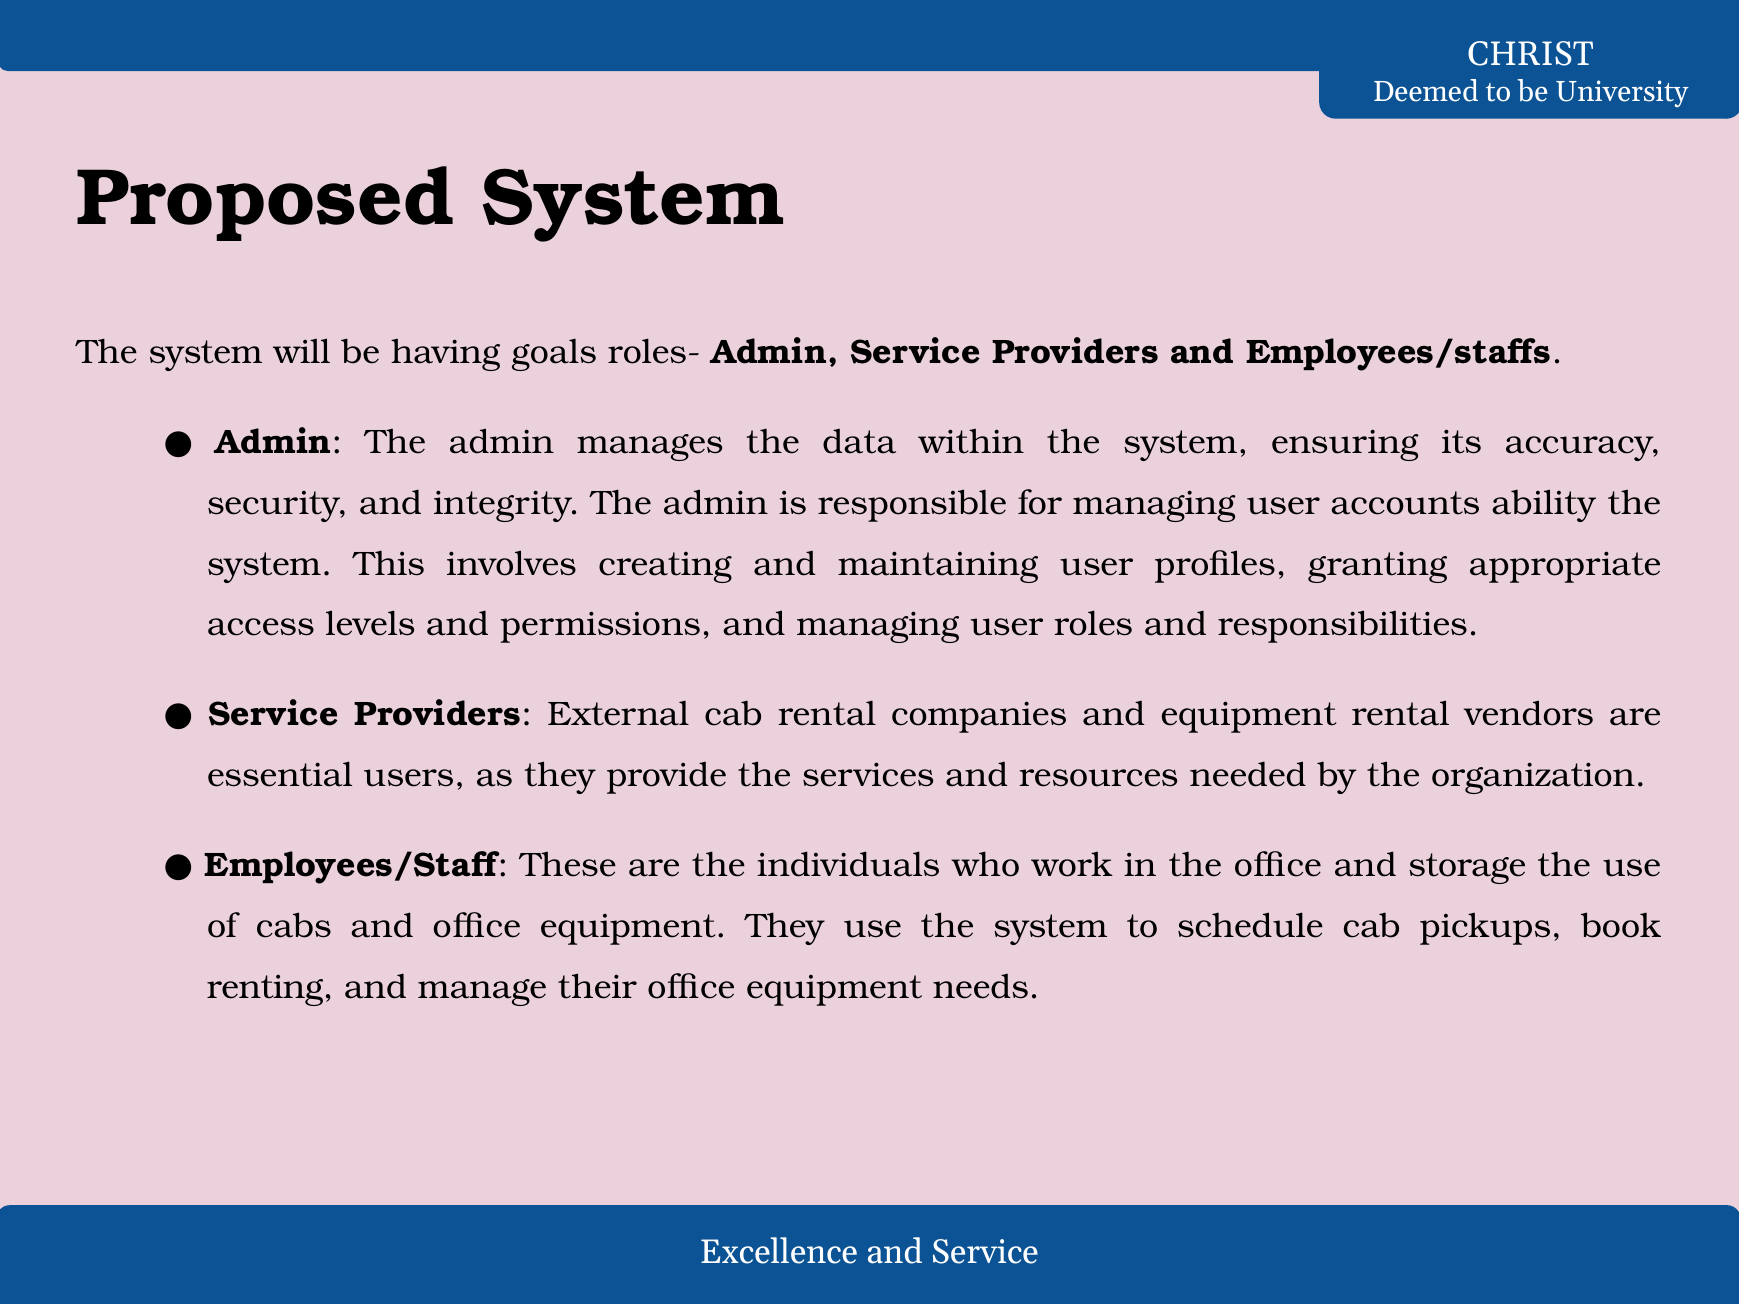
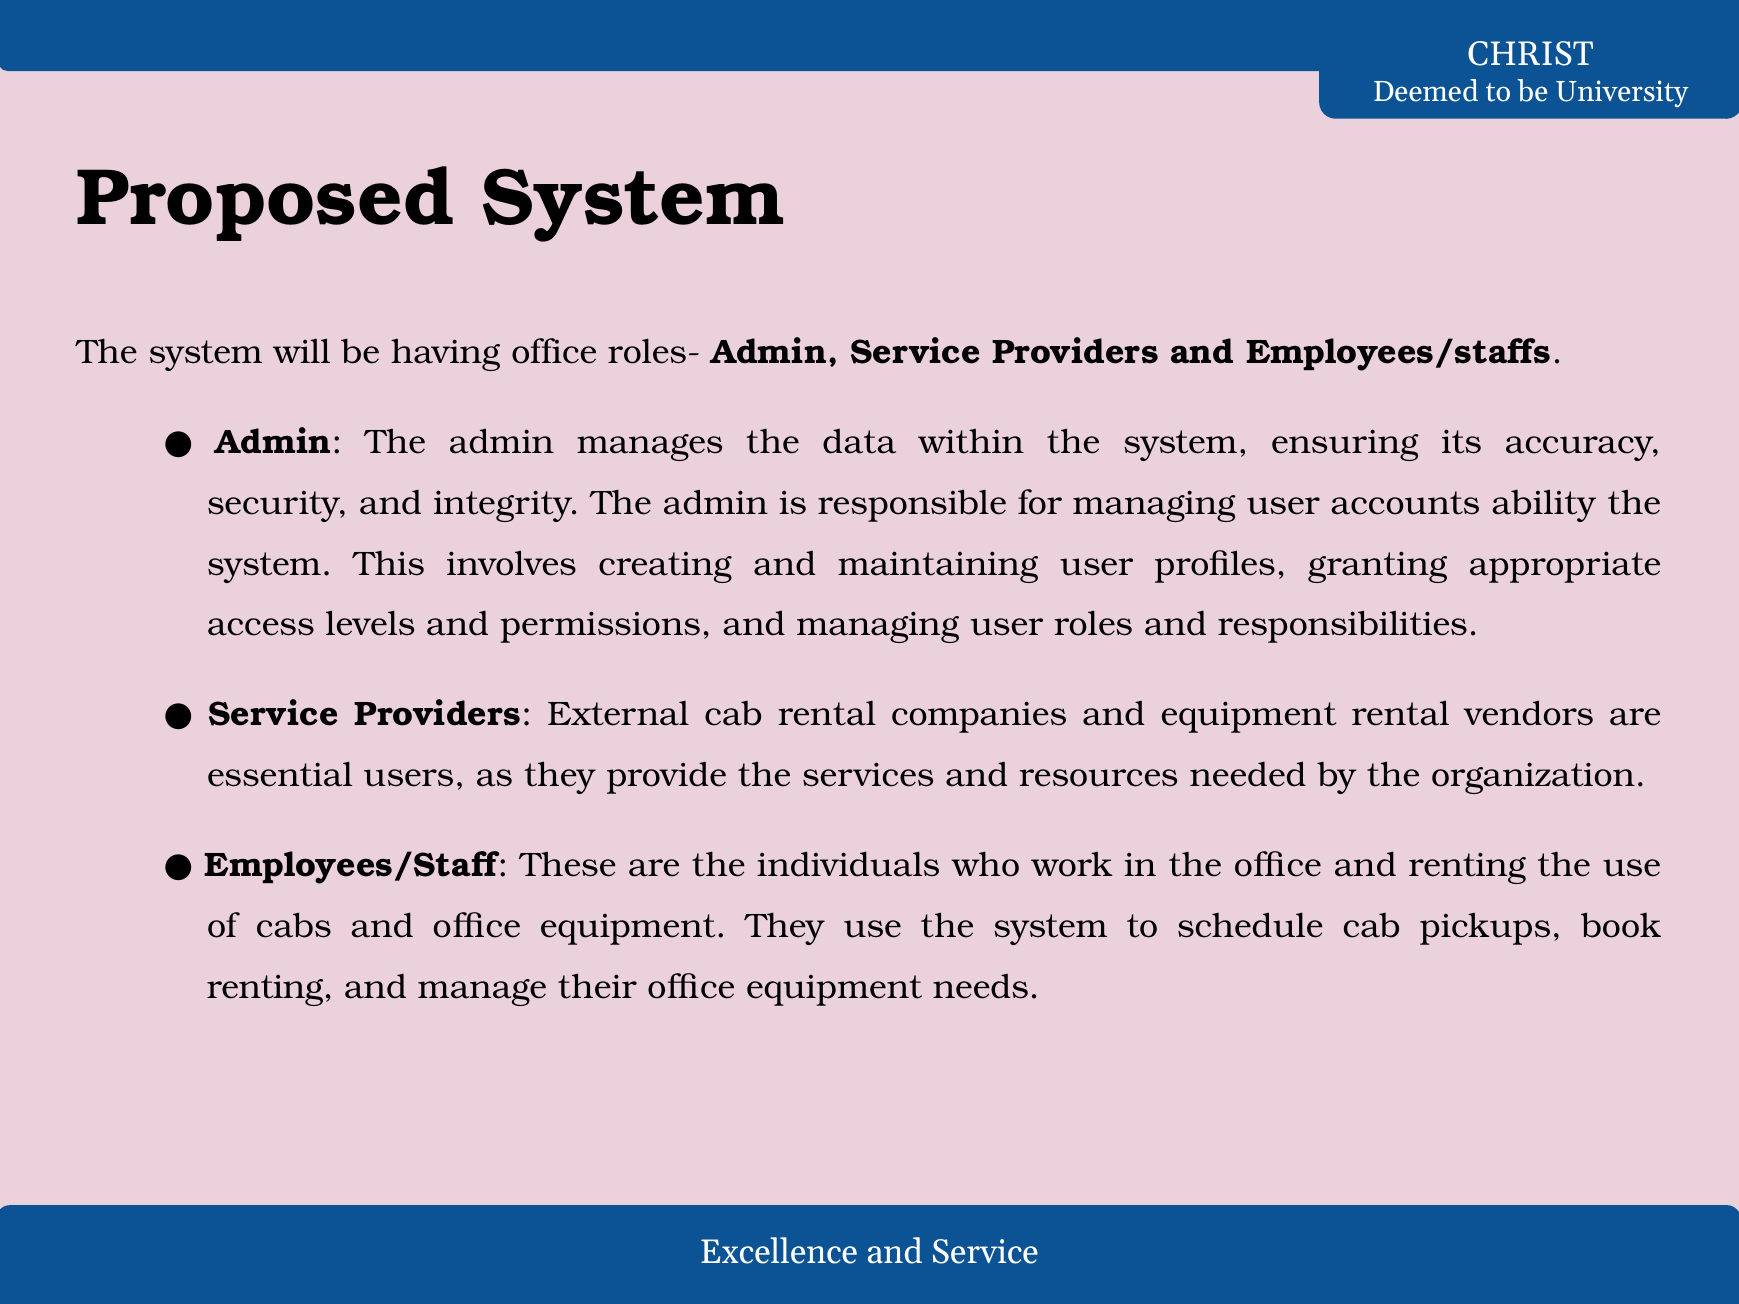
having goals: goals -> office
and storage: storage -> renting
